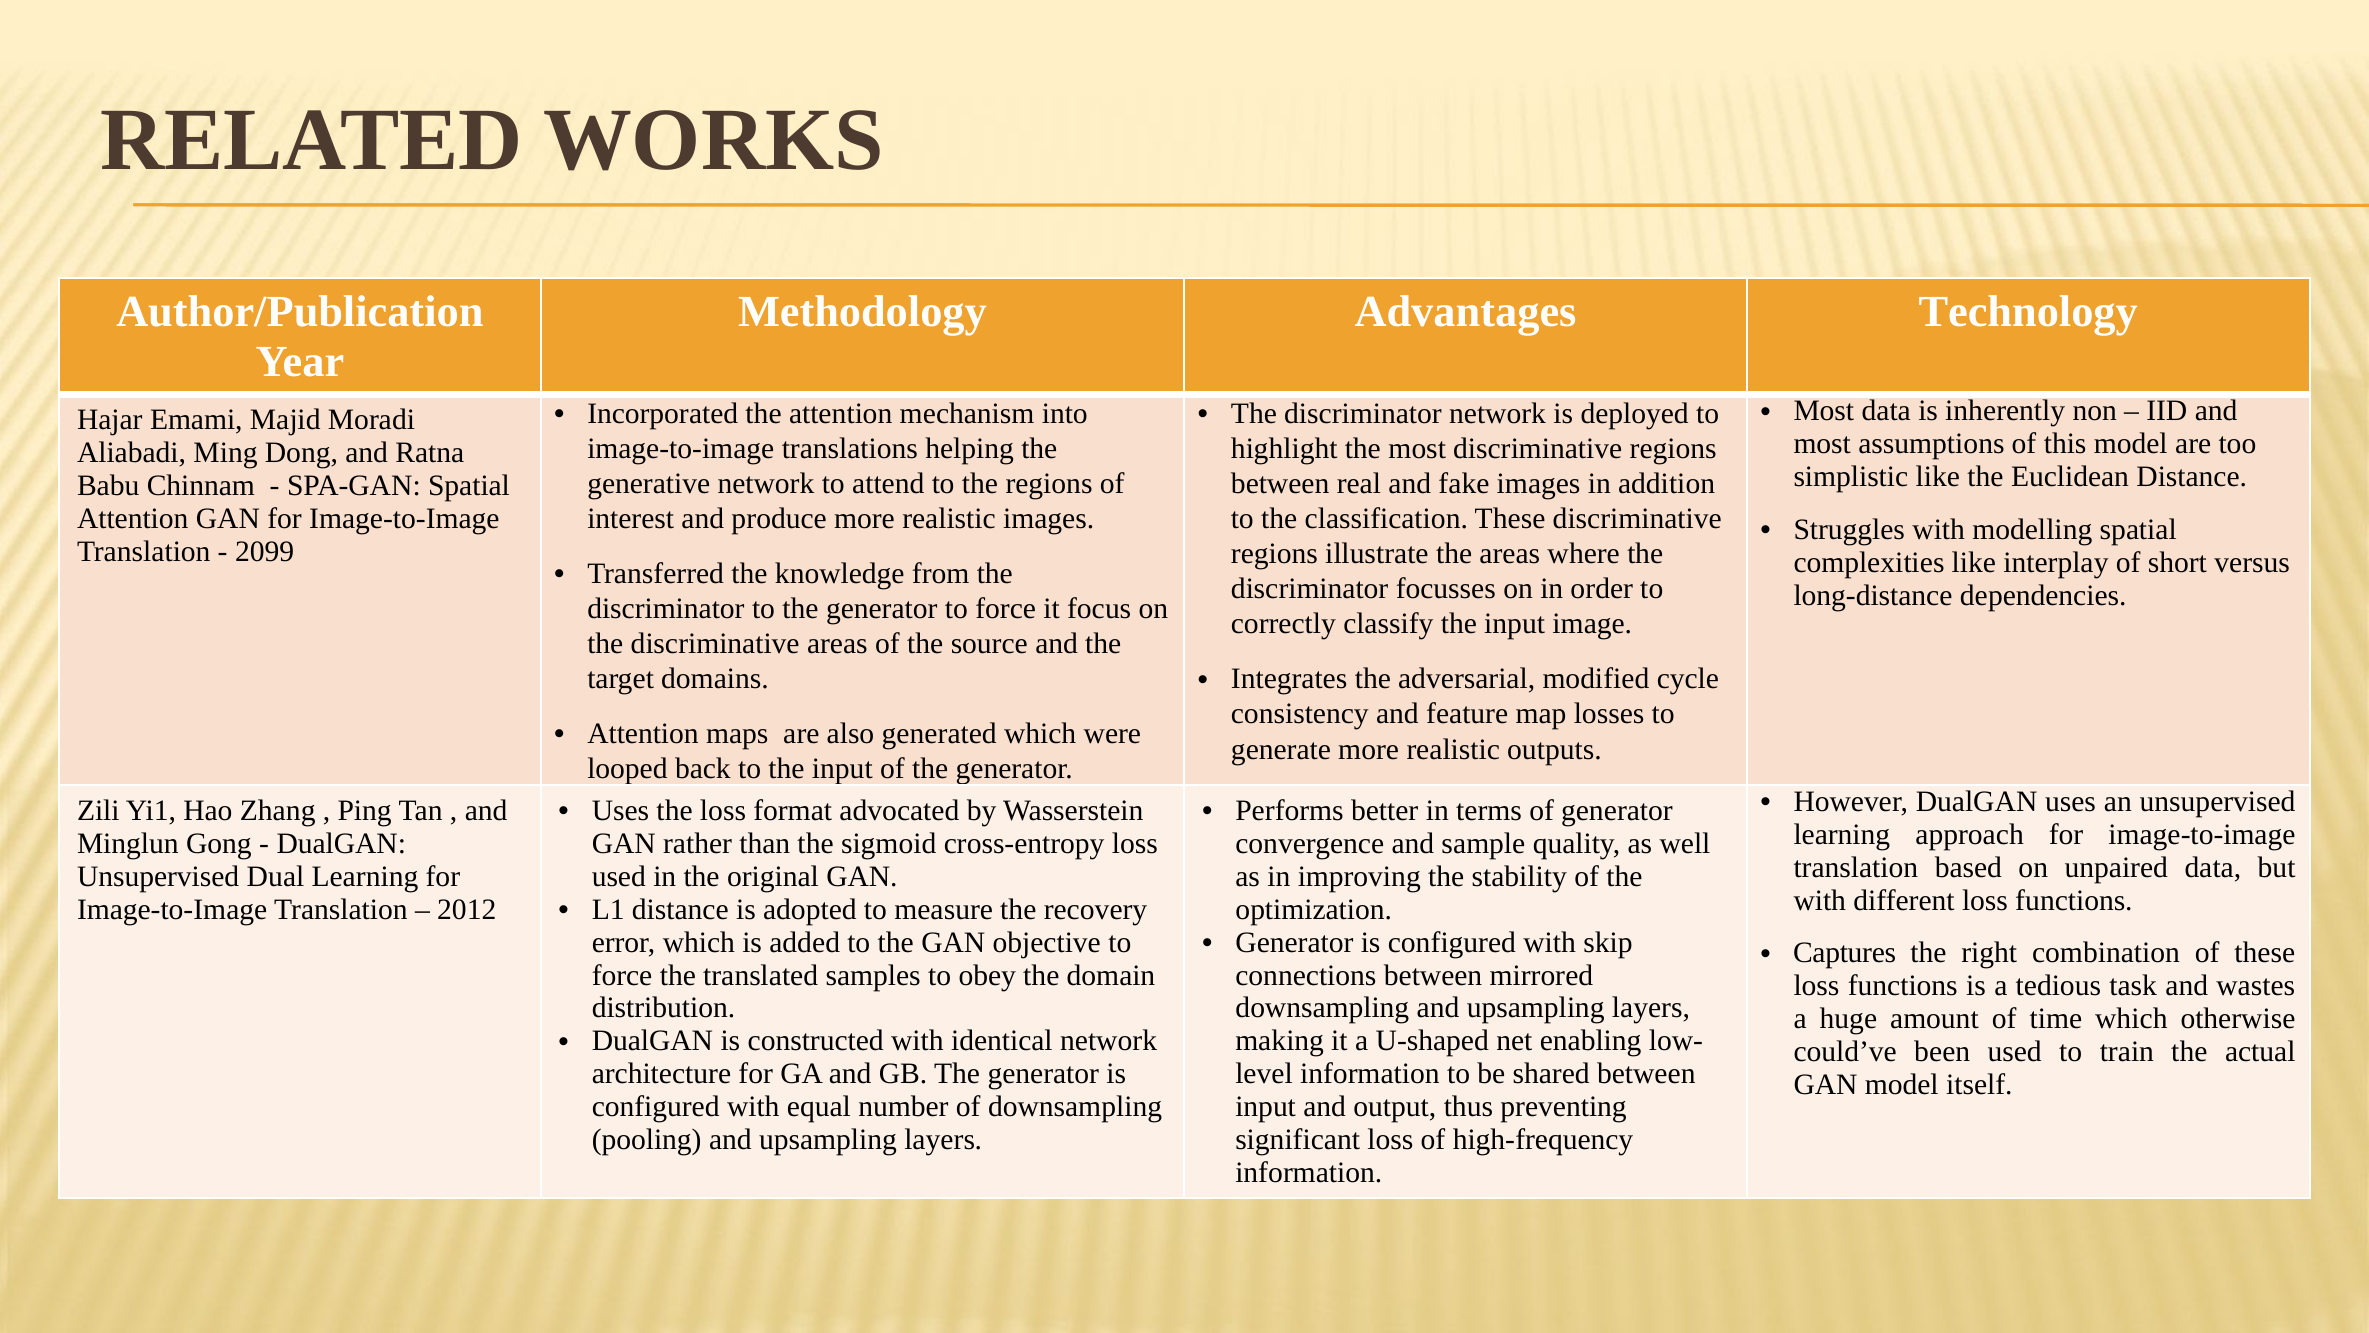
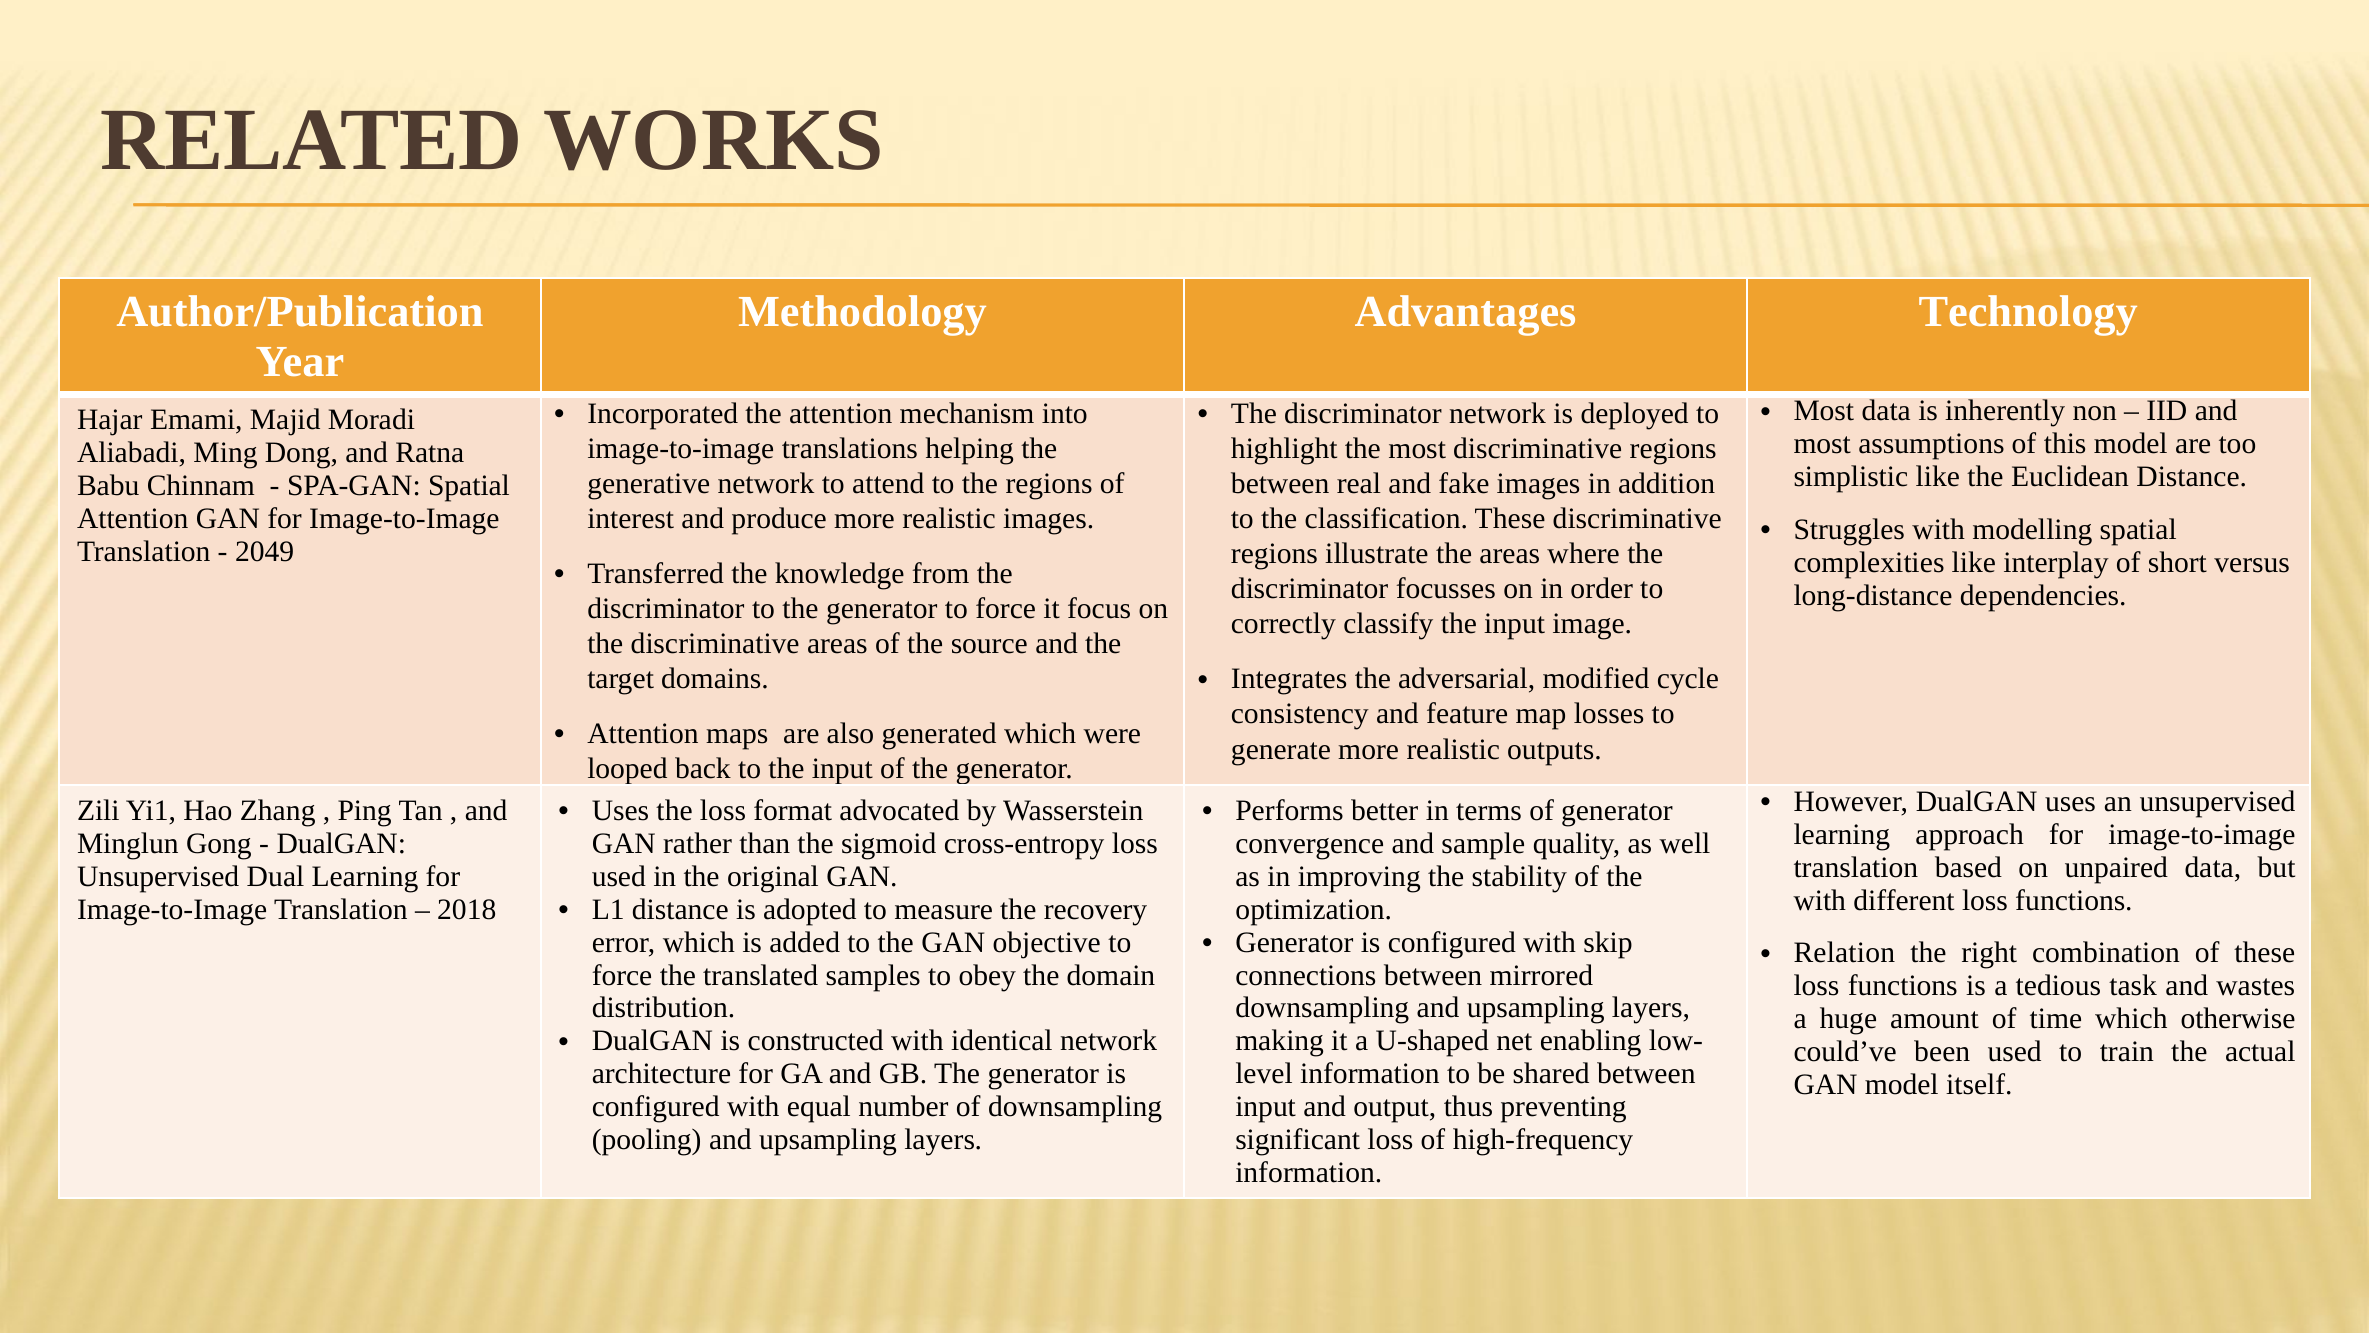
2099: 2099 -> 2049
2012: 2012 -> 2018
Captures: Captures -> Relation
